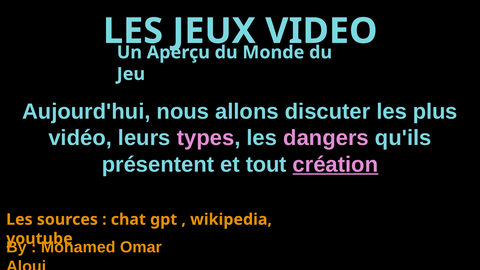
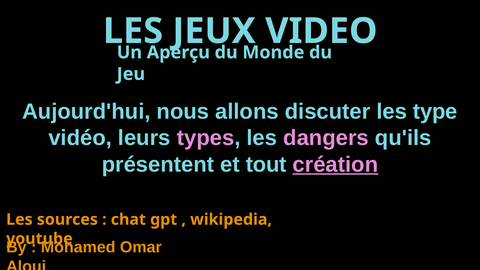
plus: plus -> type
